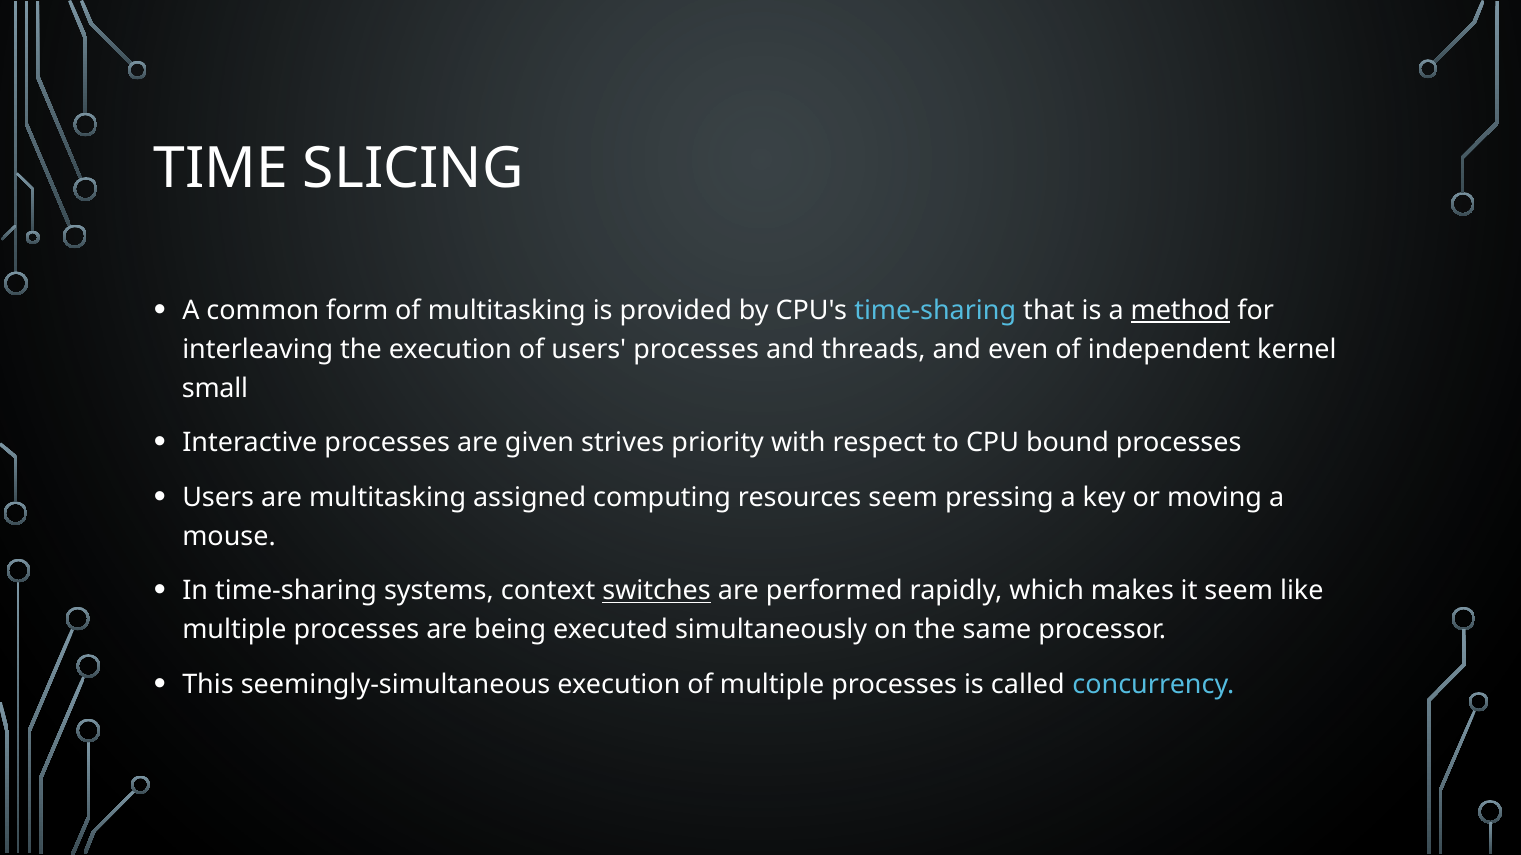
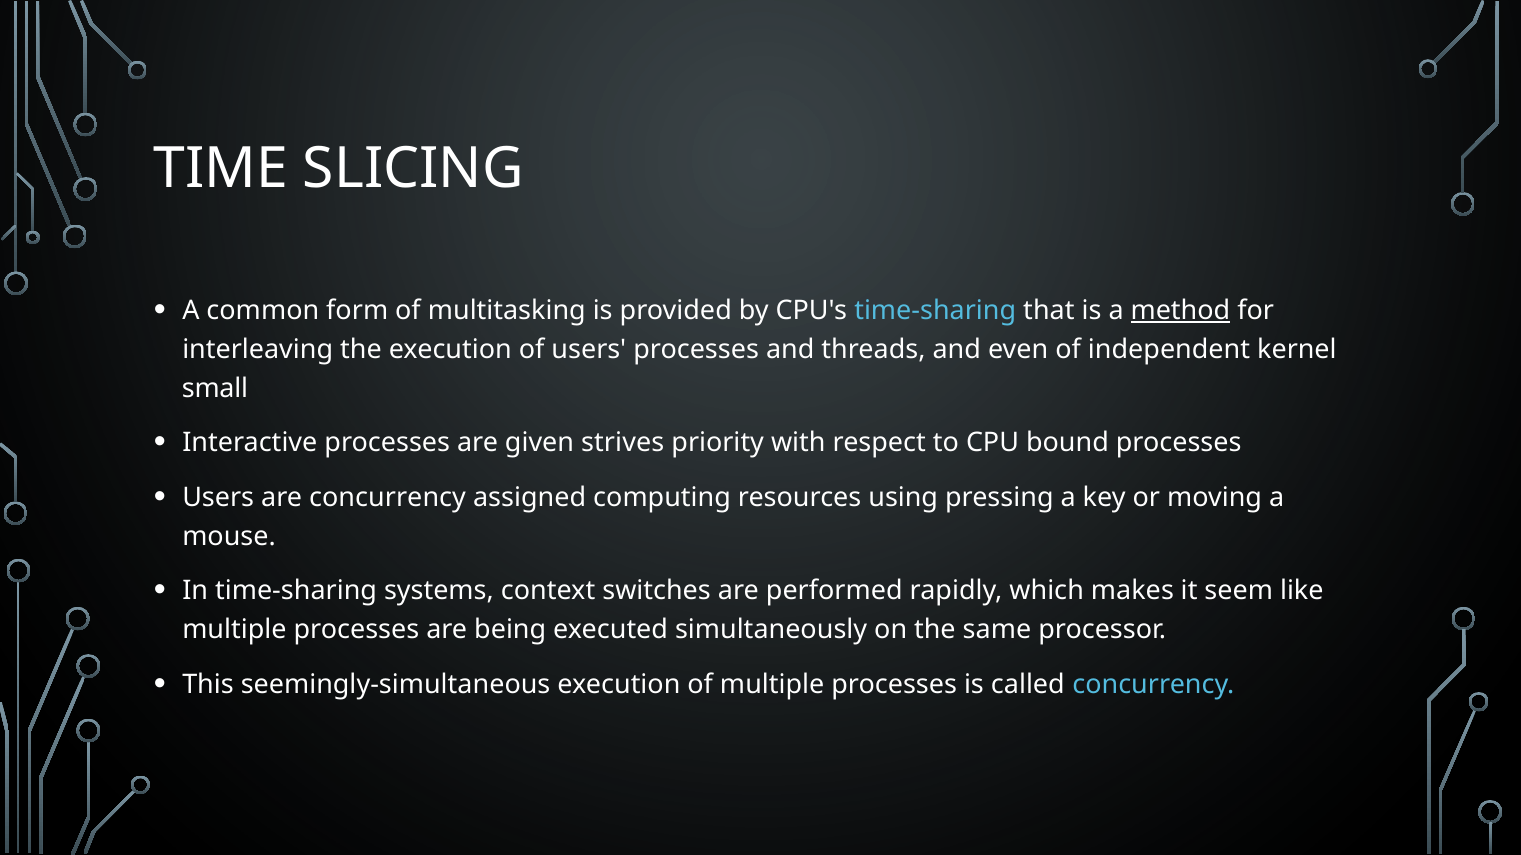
are multitasking: multitasking -> concurrency
resources seem: seem -> using
switches underline: present -> none
